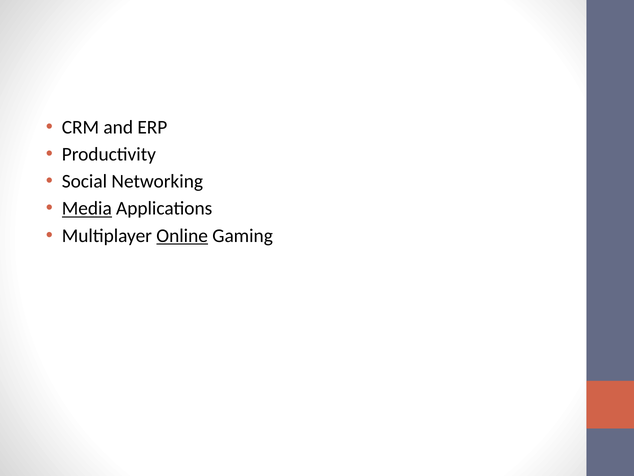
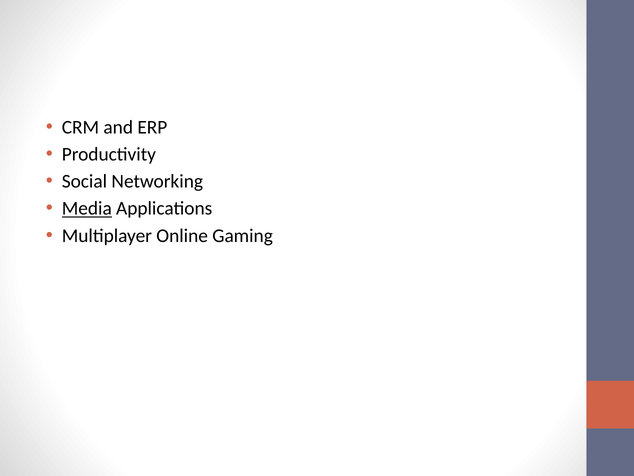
Online underline: present -> none
